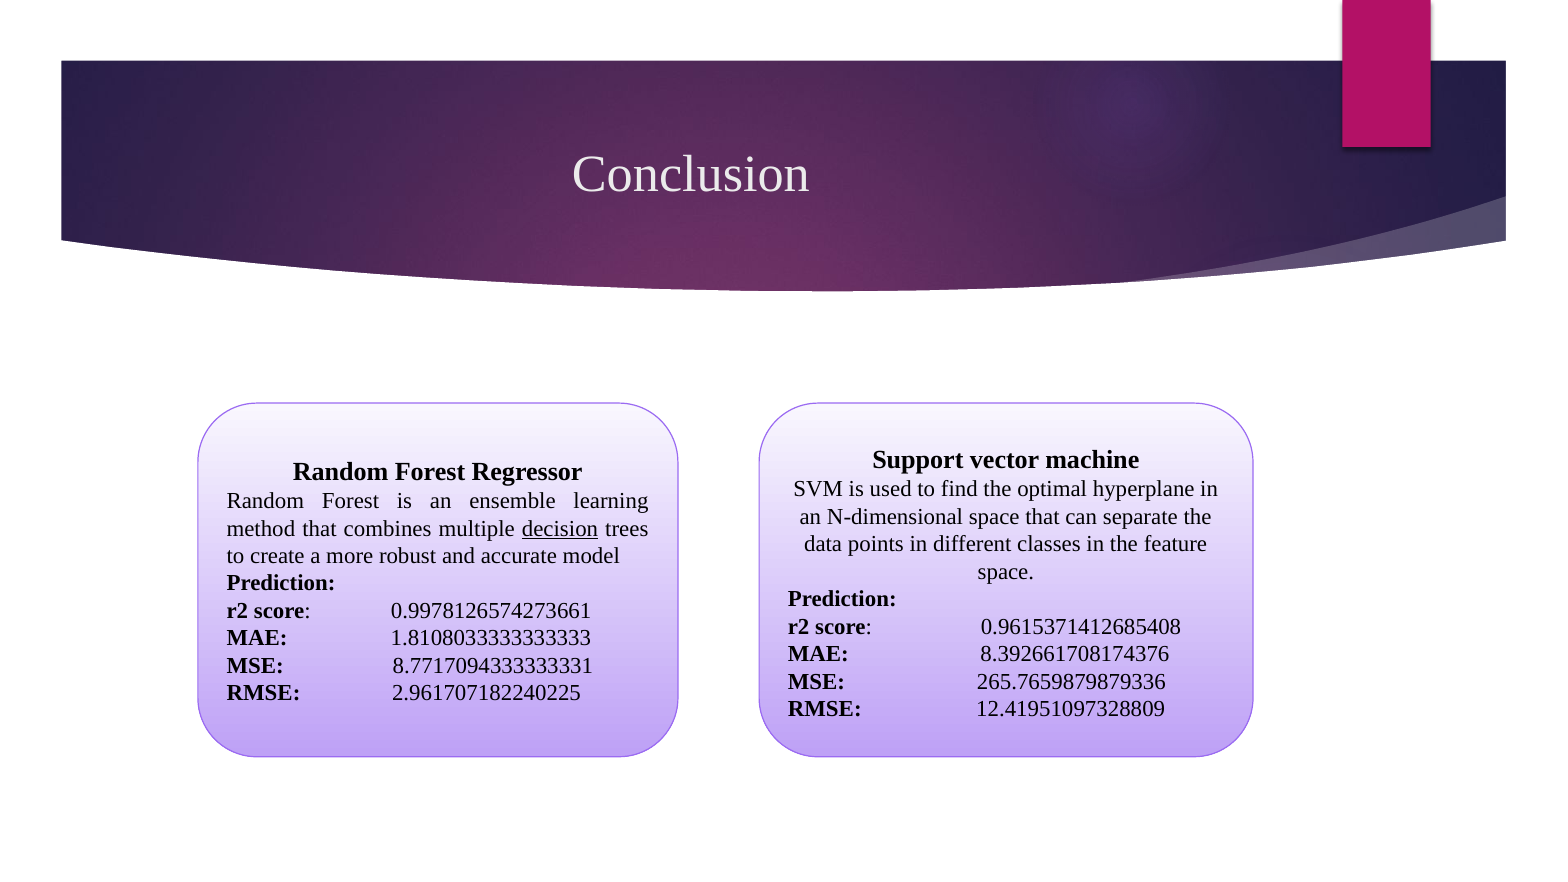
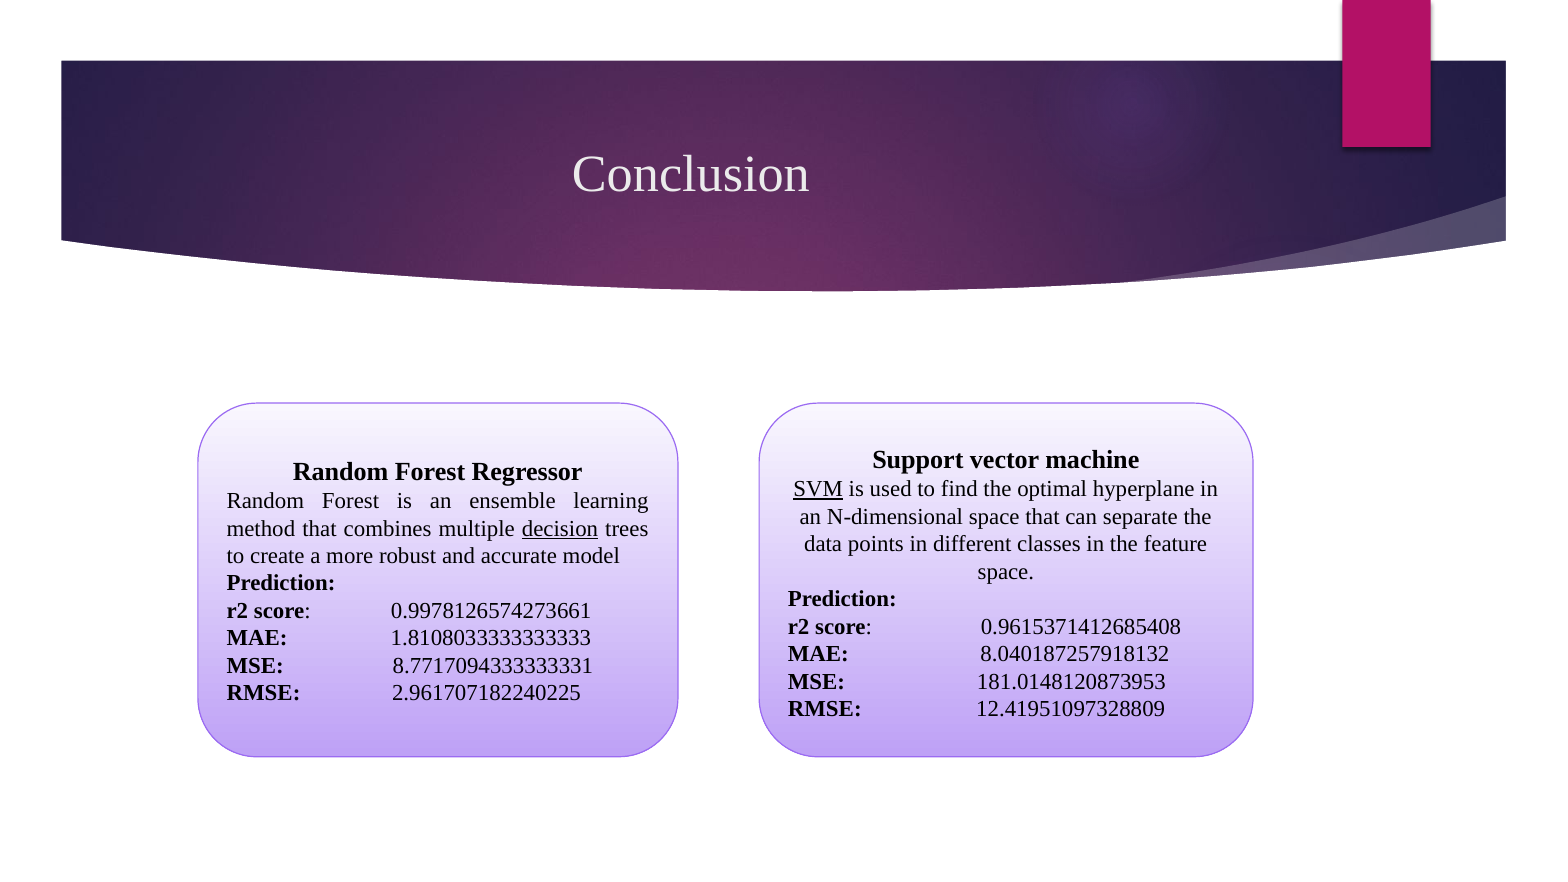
SVM underline: none -> present
8.392661708174376: 8.392661708174376 -> 8.040187257918132
265.7659879879336: 265.7659879879336 -> 181.0148120873953
